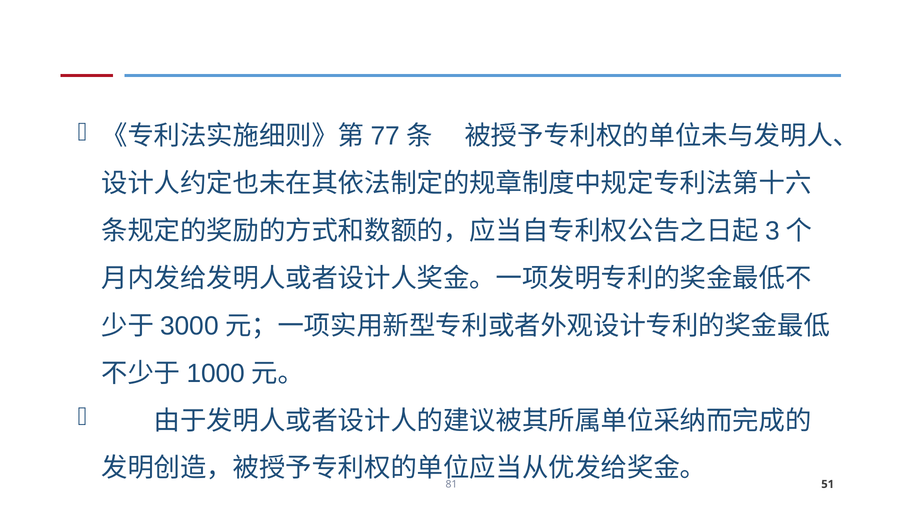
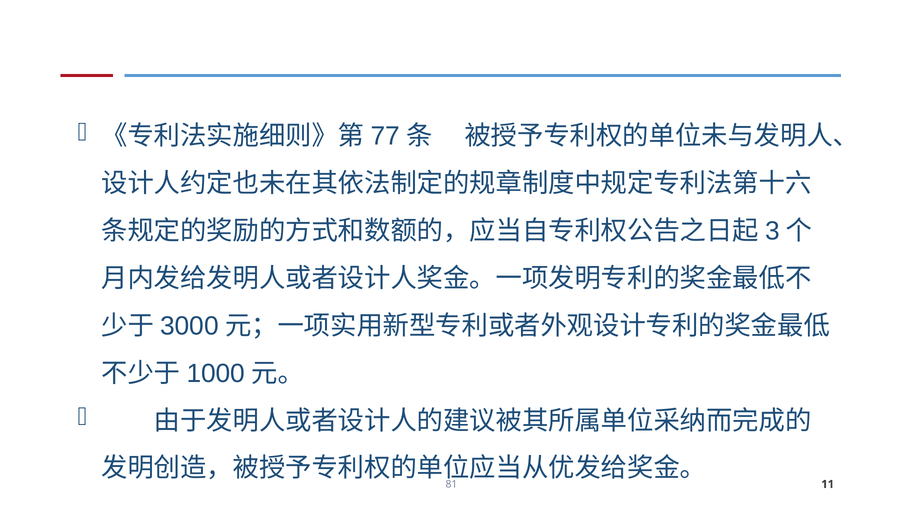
51: 51 -> 11
